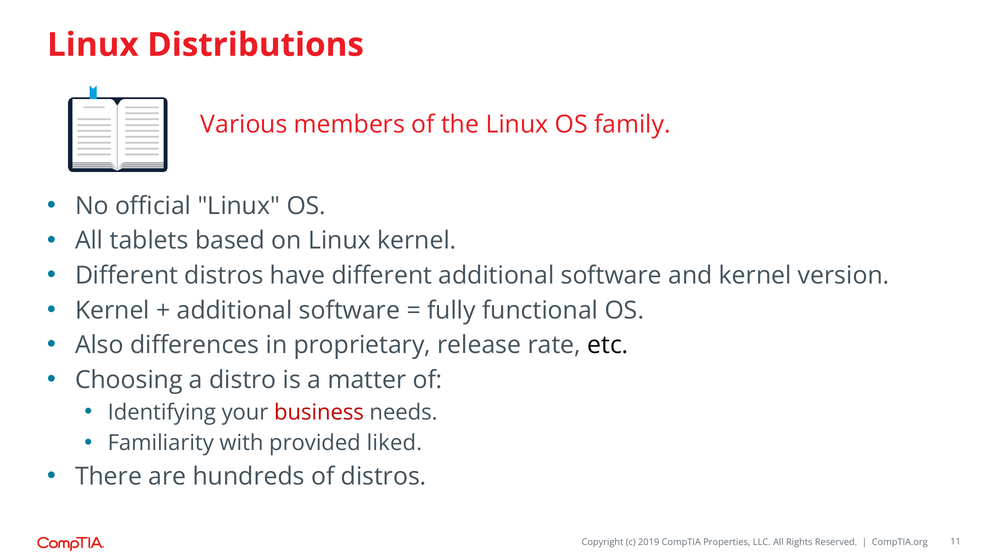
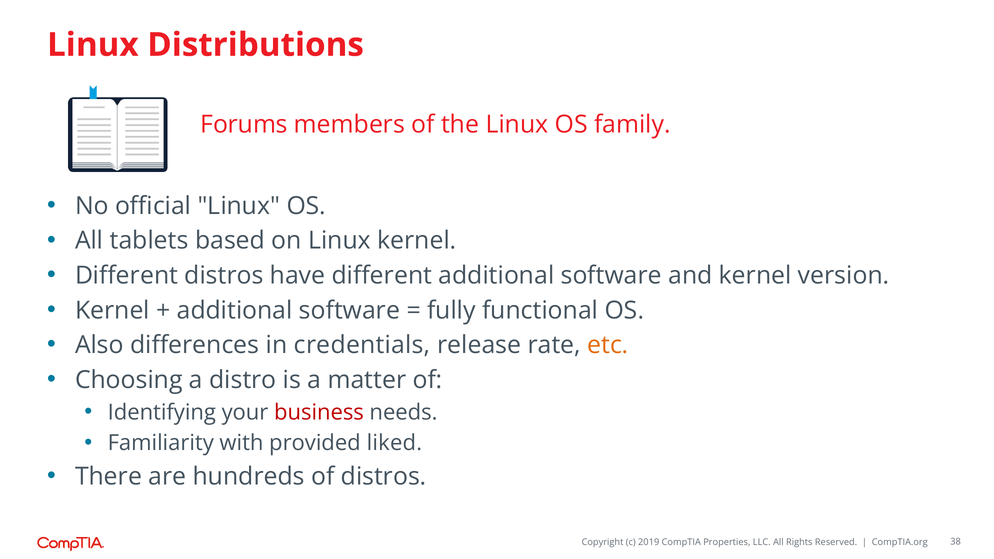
Various: Various -> Forums
proprietary: proprietary -> credentials
etc colour: black -> orange
11: 11 -> 38
